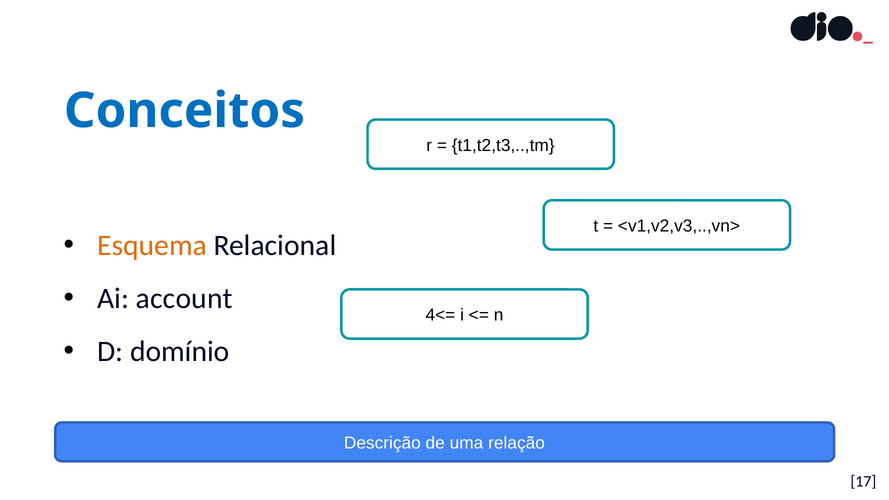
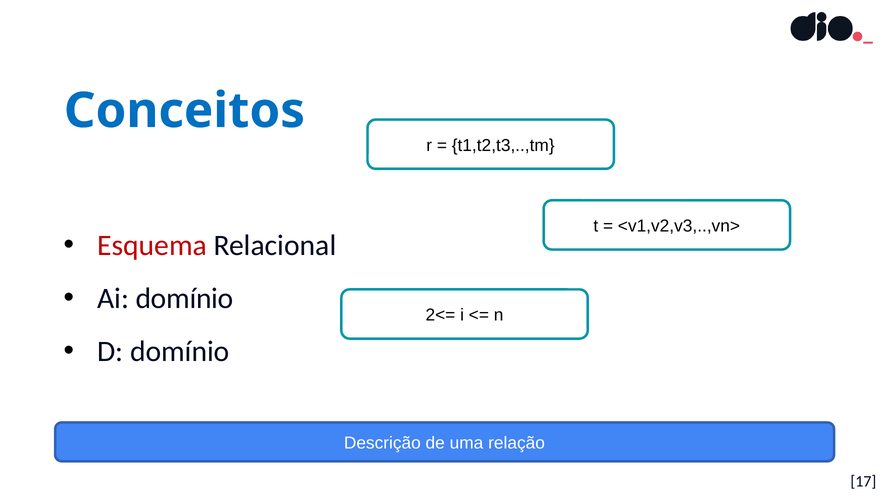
Esquema colour: orange -> red
Ai account: account -> domínio
4<=: 4<= -> 2<=
